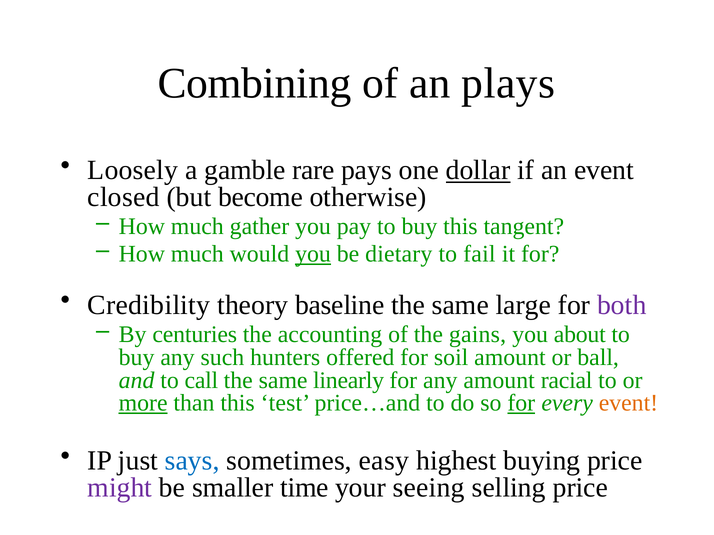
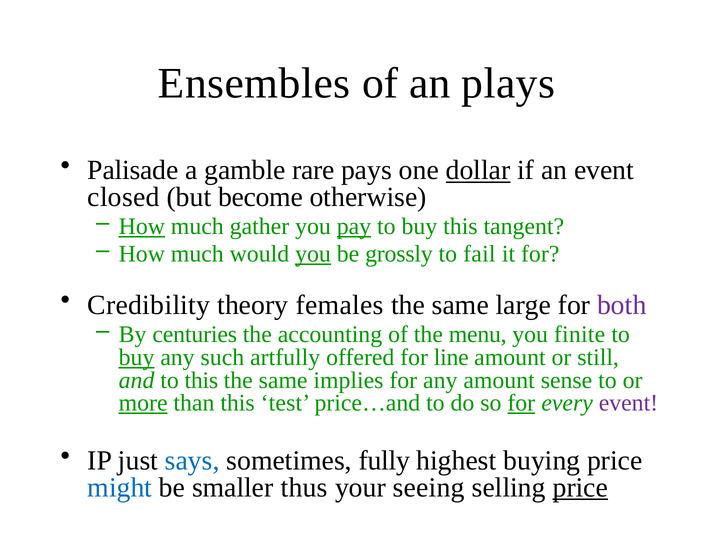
Combining: Combining -> Ensembles
Loosely: Loosely -> Palisade
How at (142, 227) underline: none -> present
pay underline: none -> present
dietary: dietary -> grossly
baseline: baseline -> females
gains: gains -> menu
about: about -> finite
buy at (137, 358) underline: none -> present
hunters: hunters -> artfully
soil: soil -> line
ball: ball -> still
to call: call -> this
linearly: linearly -> implies
racial: racial -> sense
event at (628, 403) colour: orange -> purple
easy: easy -> fully
might colour: purple -> blue
time: time -> thus
price at (580, 488) underline: none -> present
